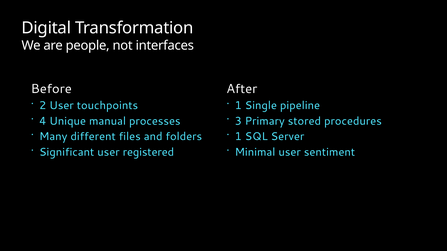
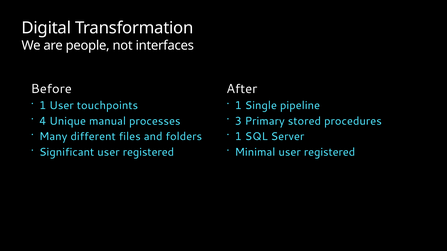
2 at (43, 106): 2 -> 1
Minimal user sentiment: sentiment -> registered
